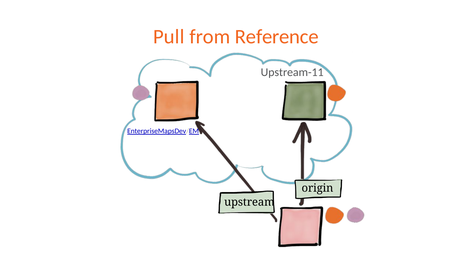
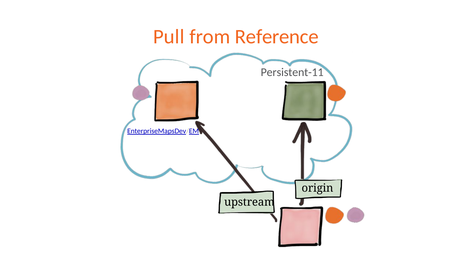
Upstream-11: Upstream-11 -> Persistent-11
